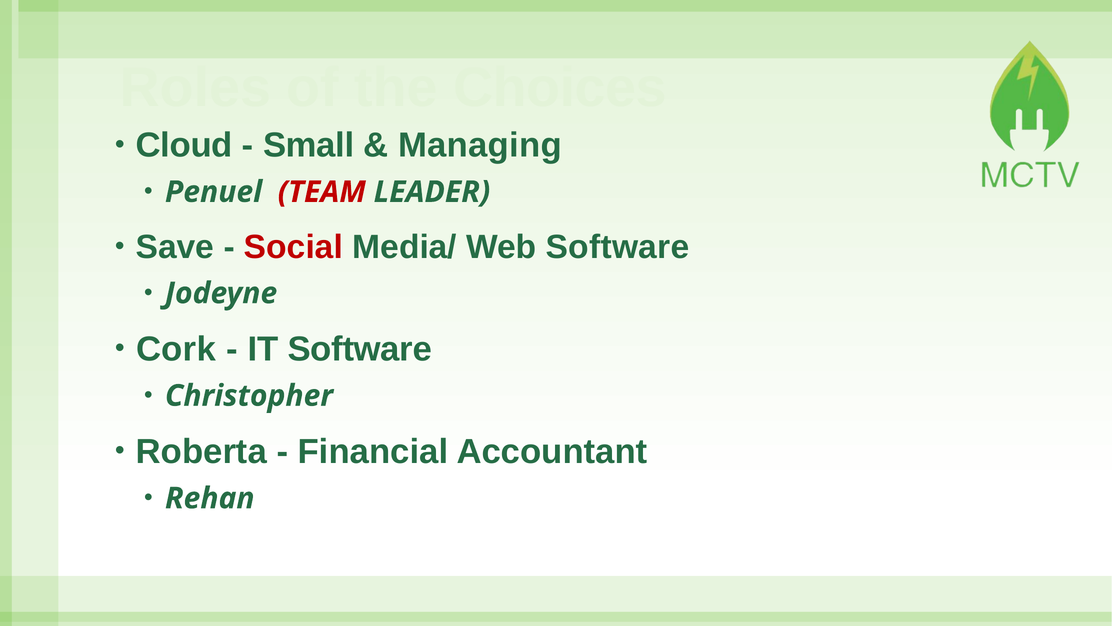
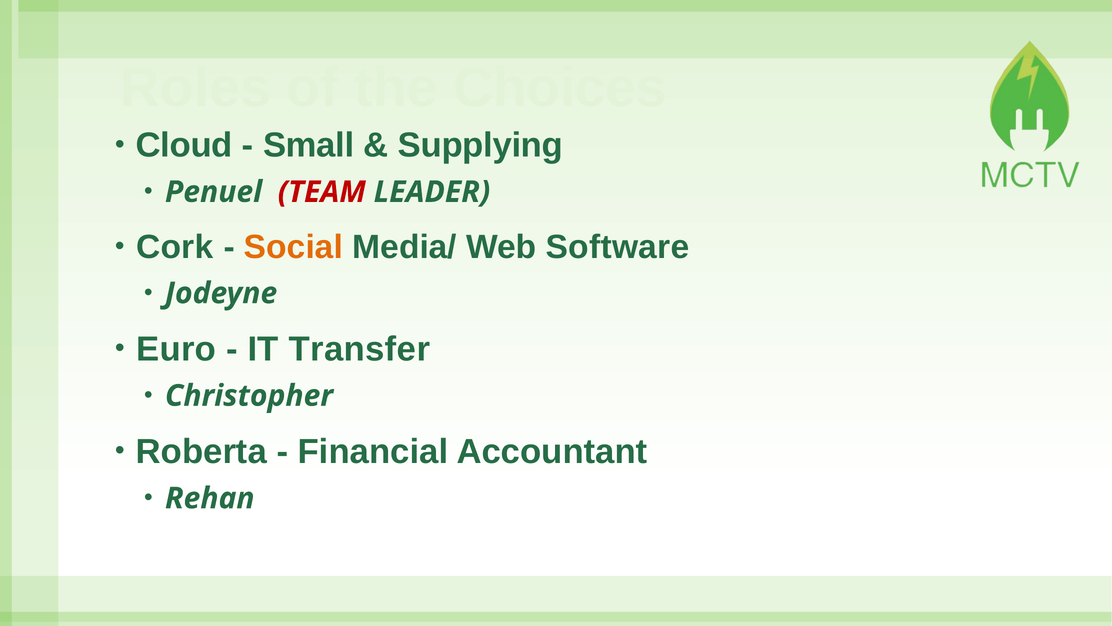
Managing: Managing -> Supplying
Save: Save -> Cork
Social colour: red -> orange
Cork: Cork -> Euro
IT Software: Software -> Transfer
